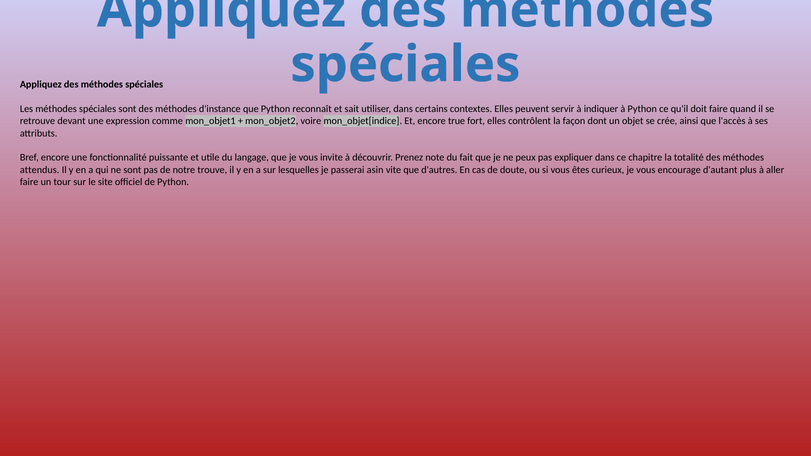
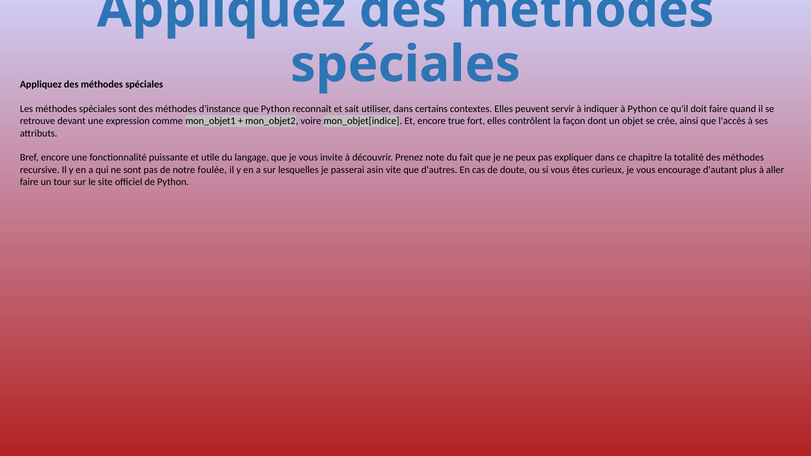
attendus: attendus -> recursive
trouve: trouve -> foulée
